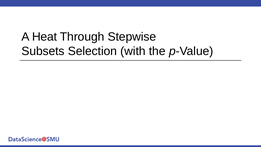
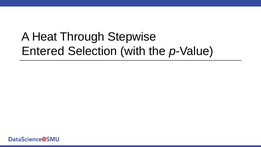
Subsets: Subsets -> Entered
